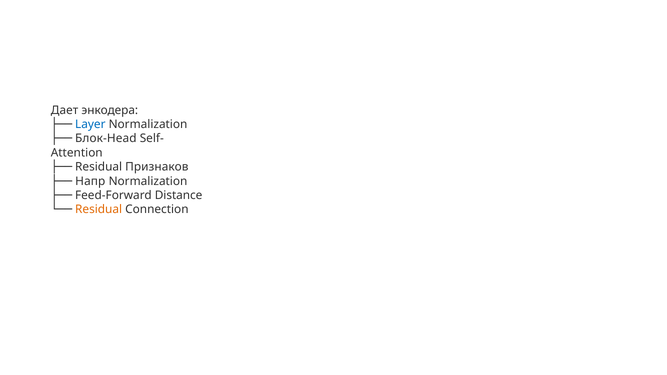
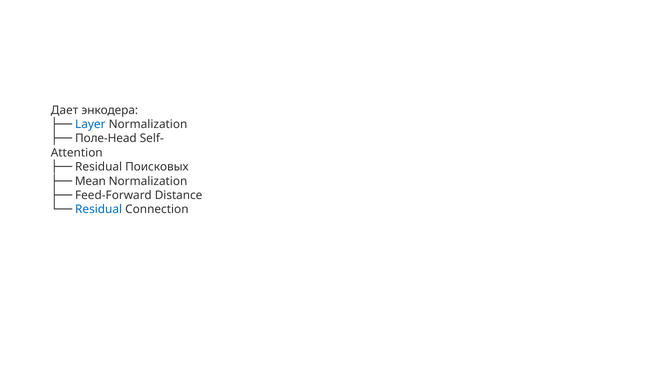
Блок-Head: Блок-Head -> Поле-Head
Признаков: Признаков -> Поисковых
Напр: Напр -> Mean
Residual at (99, 210) colour: orange -> blue
